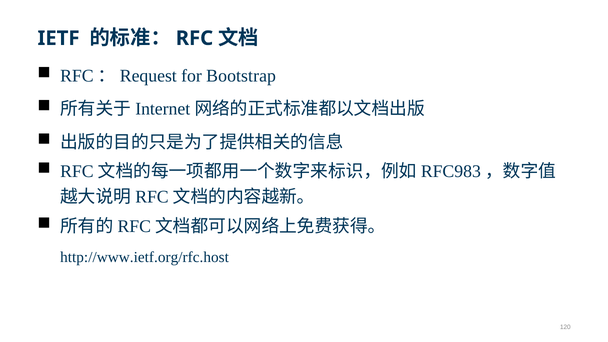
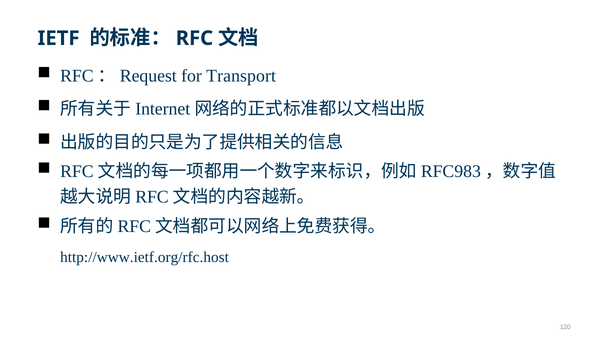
Bootstrap: Bootstrap -> Transport
